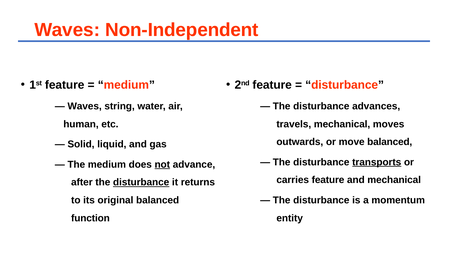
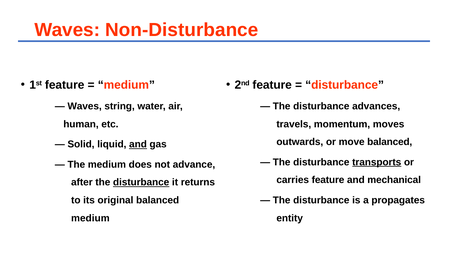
Non-Independent: Non-Independent -> Non-Disturbance
travels mechanical: mechanical -> momentum
and at (138, 145) underline: none -> present
not underline: present -> none
momentum: momentum -> propagates
function at (90, 218): function -> medium
